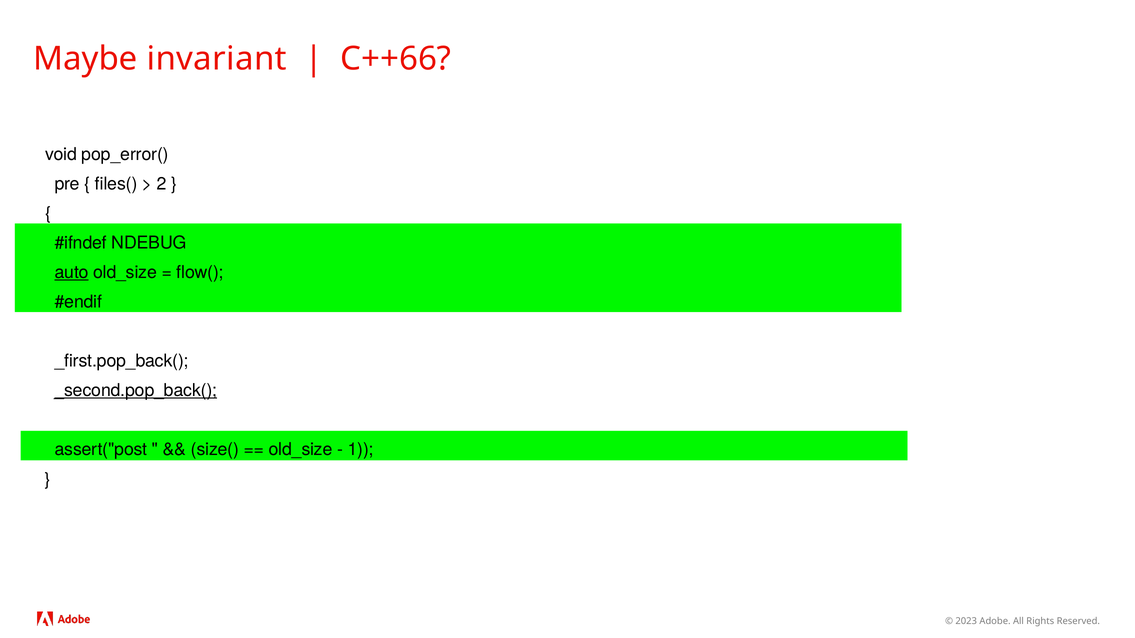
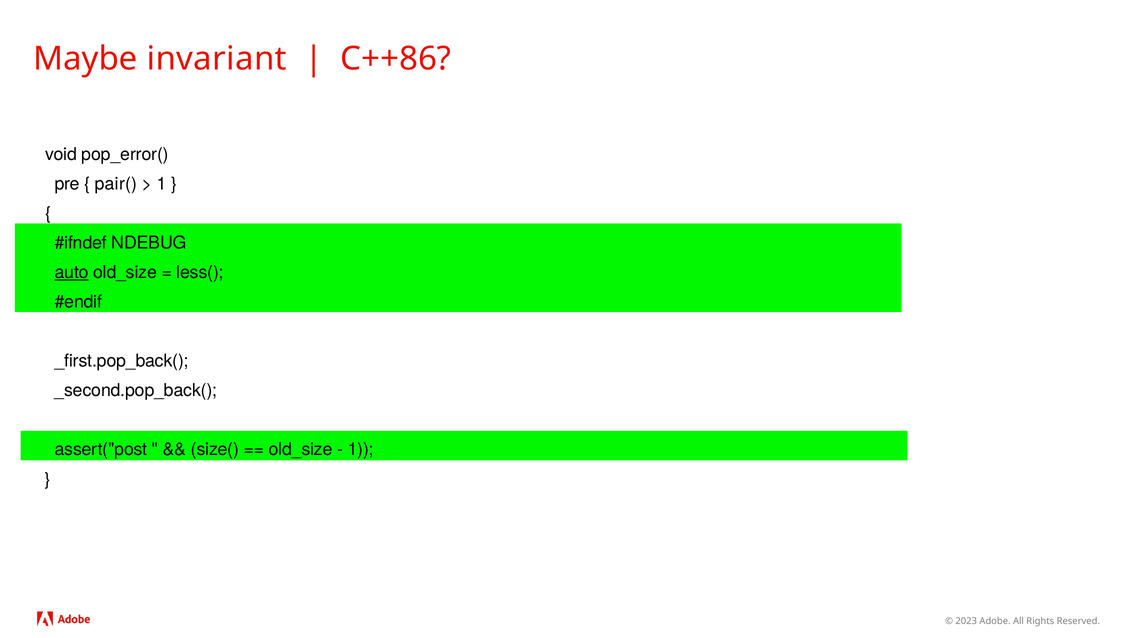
C++66: C++66 -> C++86
files(: files( -> pair(
2 at (162, 184): 2 -> 1
flow(: flow( -> less(
_second.pop_back( underline: present -> none
